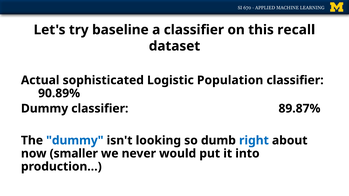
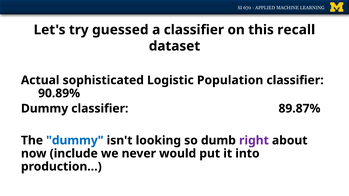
baseline: baseline -> guessed
right colour: blue -> purple
smaller: smaller -> include
